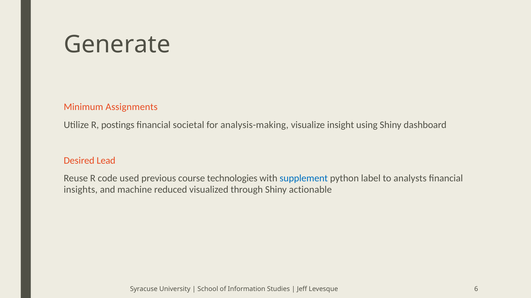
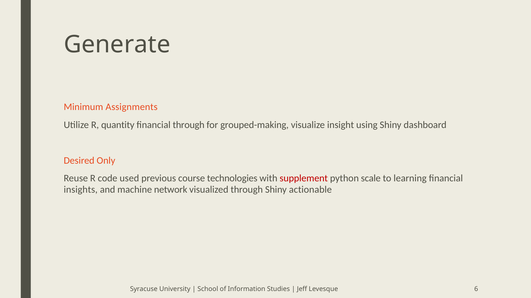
postings: postings -> quantity
financial societal: societal -> through
analysis-making: analysis-making -> grouped-making
Lead: Lead -> Only
supplement colour: blue -> red
label: label -> scale
analysts: analysts -> learning
reduced: reduced -> network
